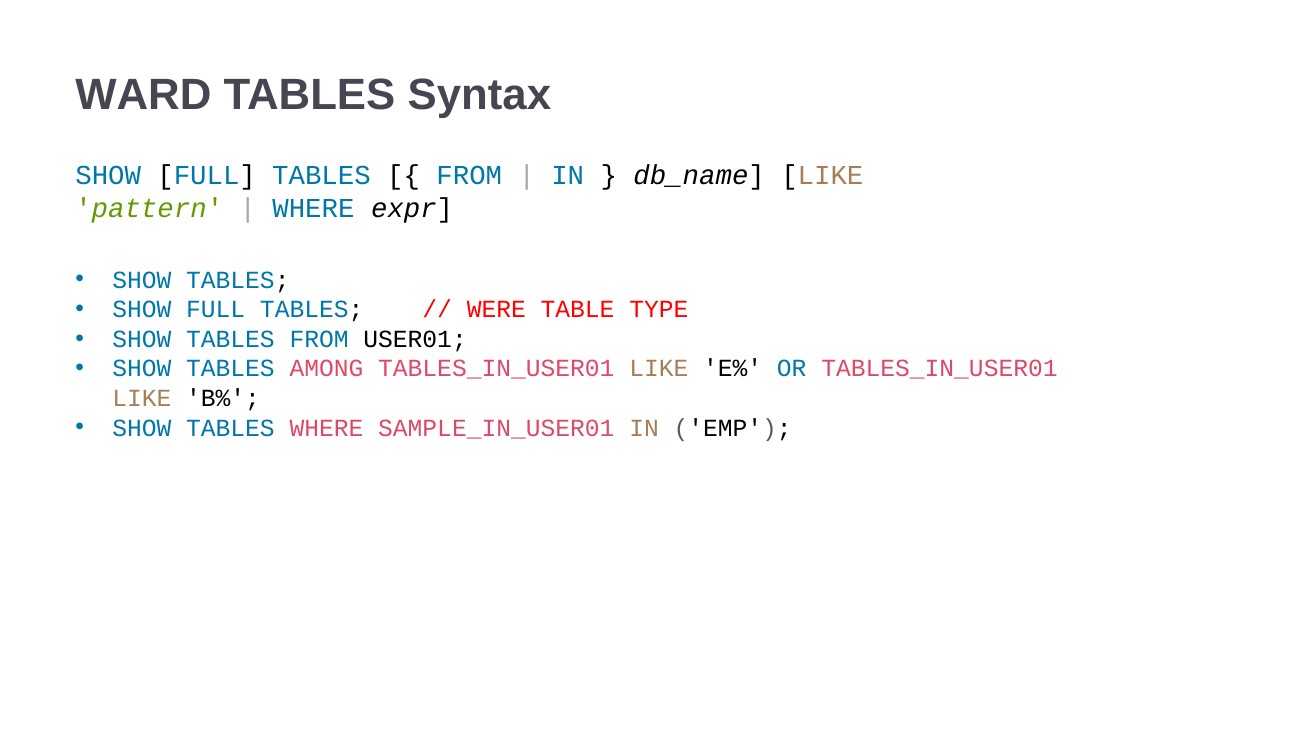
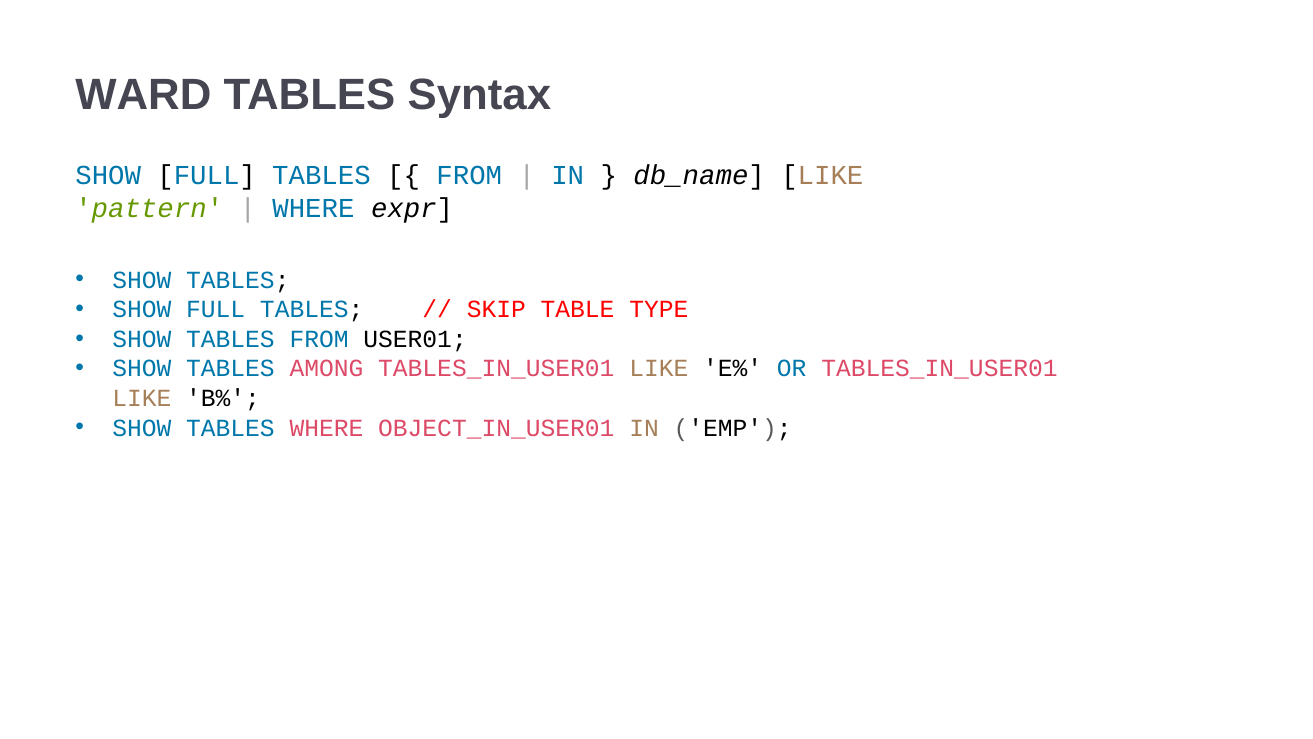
WERE: WERE -> SKIP
SAMPLE_IN_USER01: SAMPLE_IN_USER01 -> OBJECT_IN_USER01
